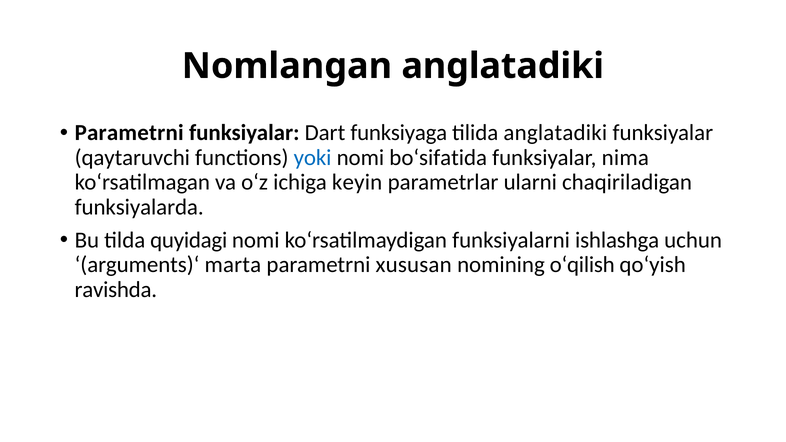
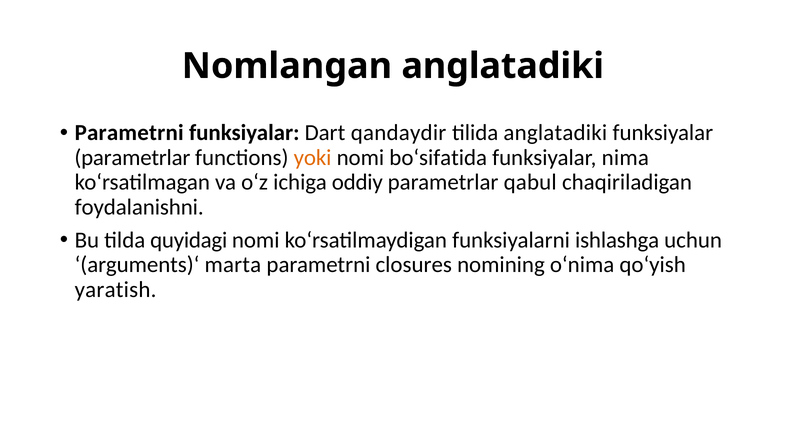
funksiyaga: funksiyaga -> qandaydir
qaytaruvchi at (132, 158): qaytaruvchi -> parametrlar
yoki colour: blue -> orange
keyin: keyin -> oddiy
ularni: ularni -> qabul
funksiyalarda: funksiyalarda -> foydalanishni
xususan: xususan -> closures
o‘qilish: o‘qilish -> o‘nima
ravishda: ravishda -> yaratish
